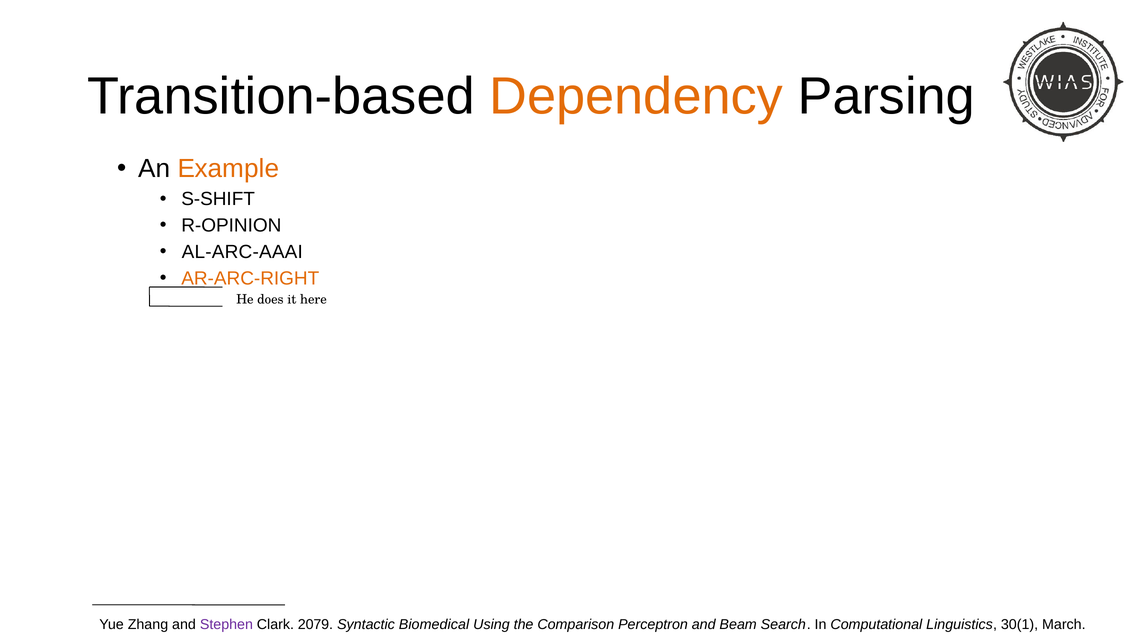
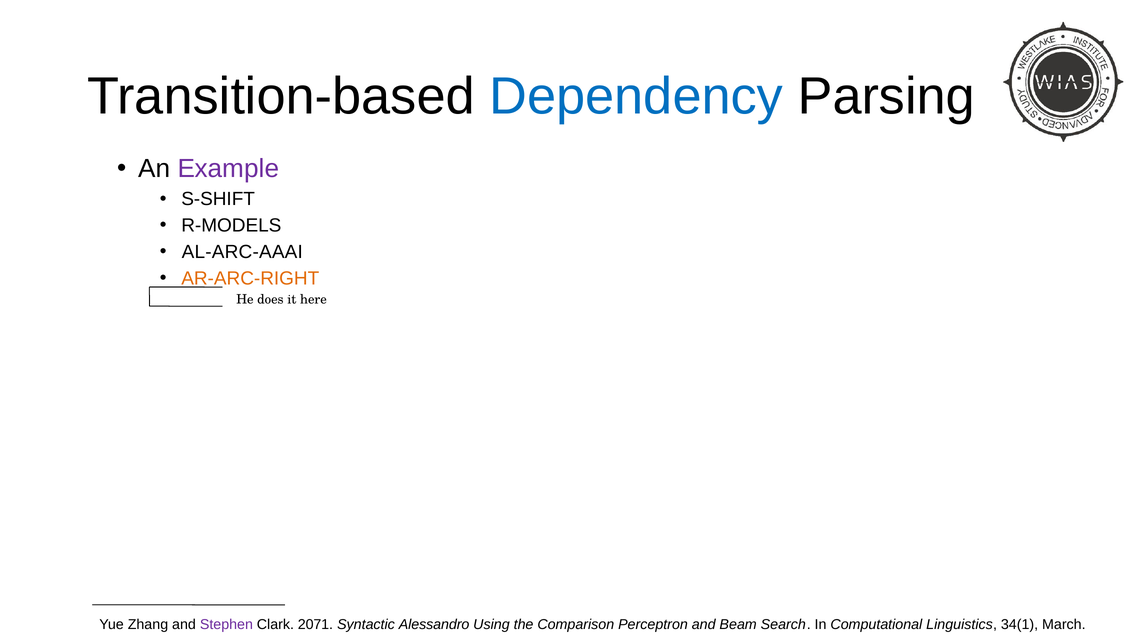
Dependency colour: orange -> blue
Example colour: orange -> purple
R-OPINION: R-OPINION -> R-MODELS
2079: 2079 -> 2071
Biomedical: Biomedical -> Alessandro
30(1: 30(1 -> 34(1
